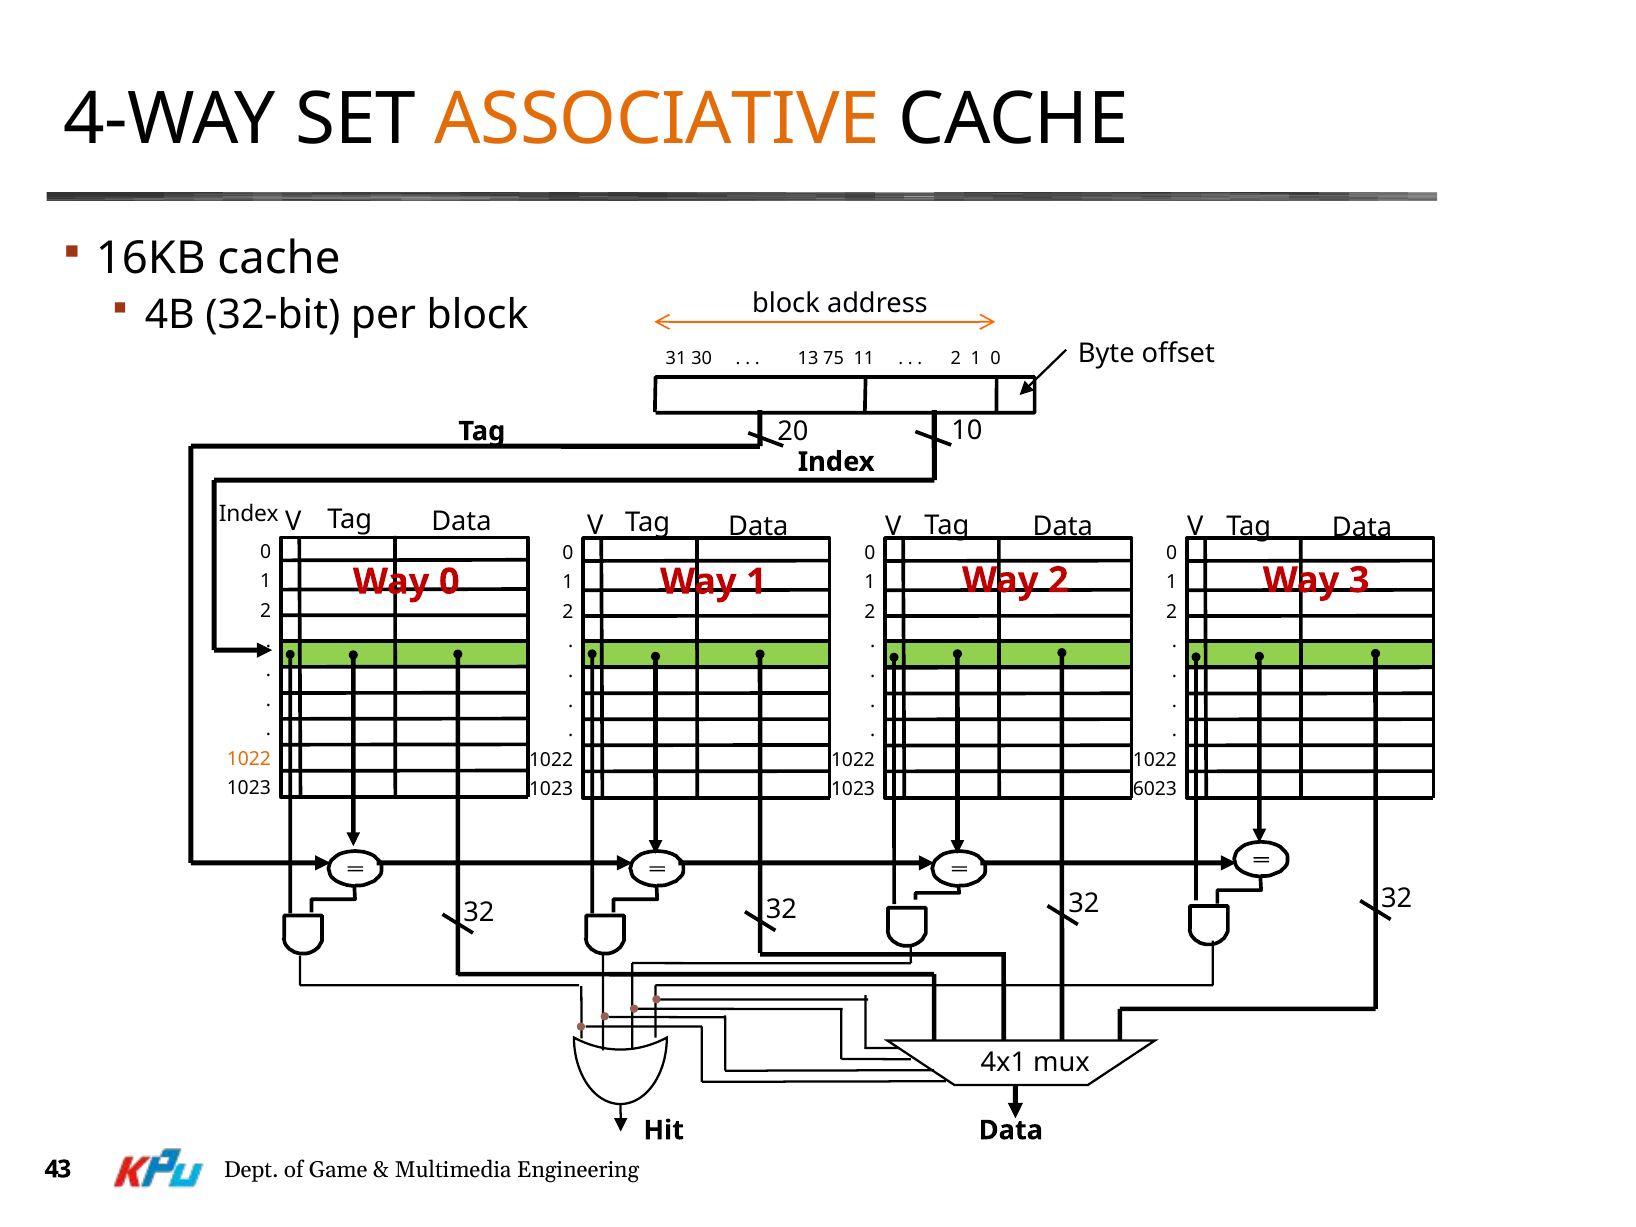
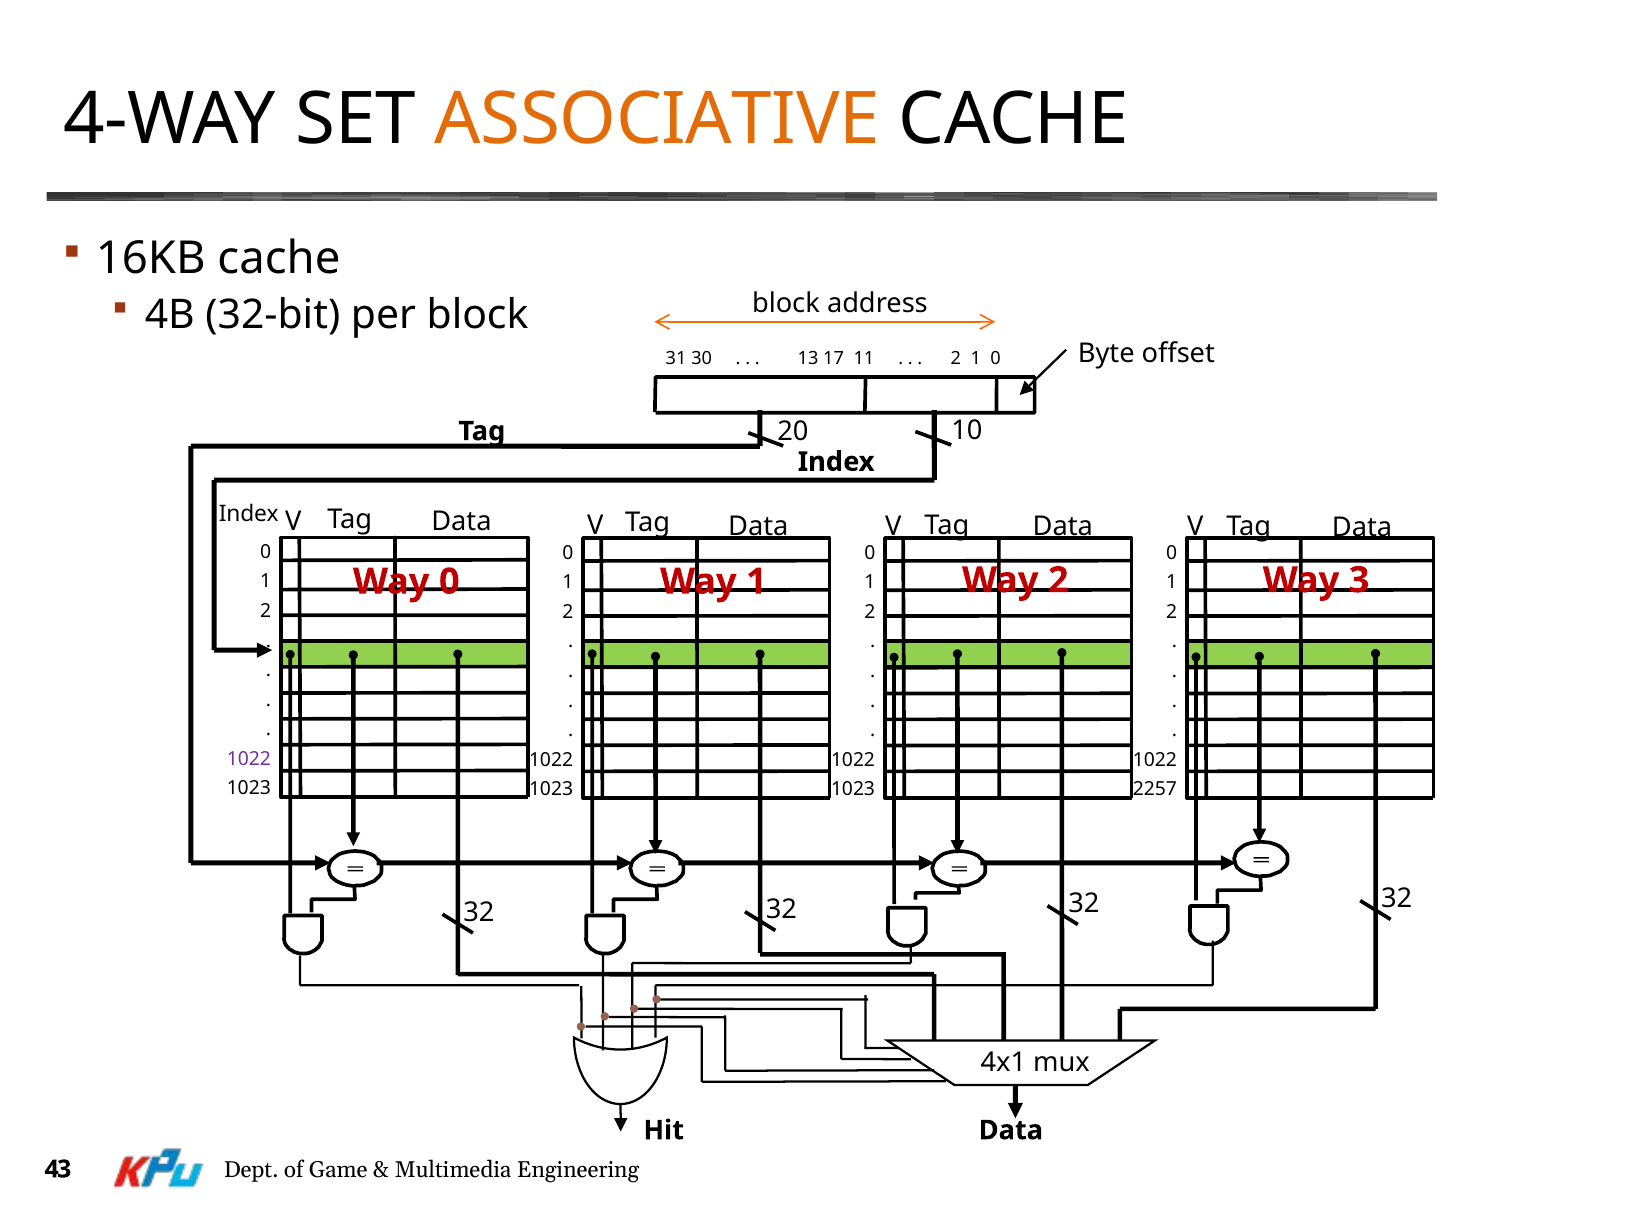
75: 75 -> 17
1022 at (249, 759) colour: orange -> purple
6023: 6023 -> 2257
